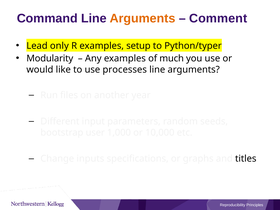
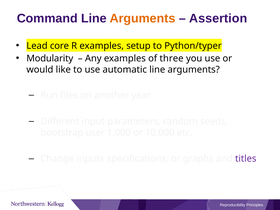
Comment: Comment -> Assertion
only: only -> core
much: much -> three
processes: processes -> automatic
titles colour: black -> purple
